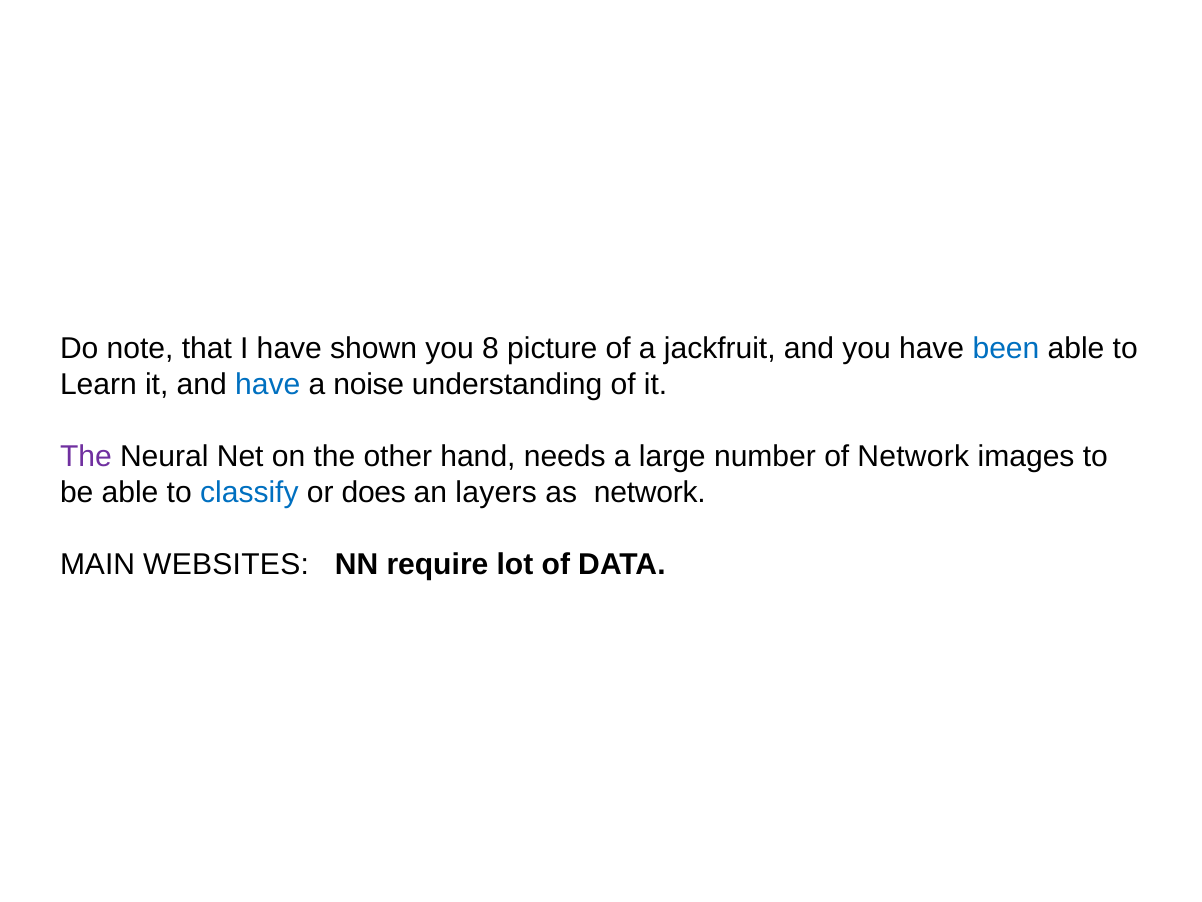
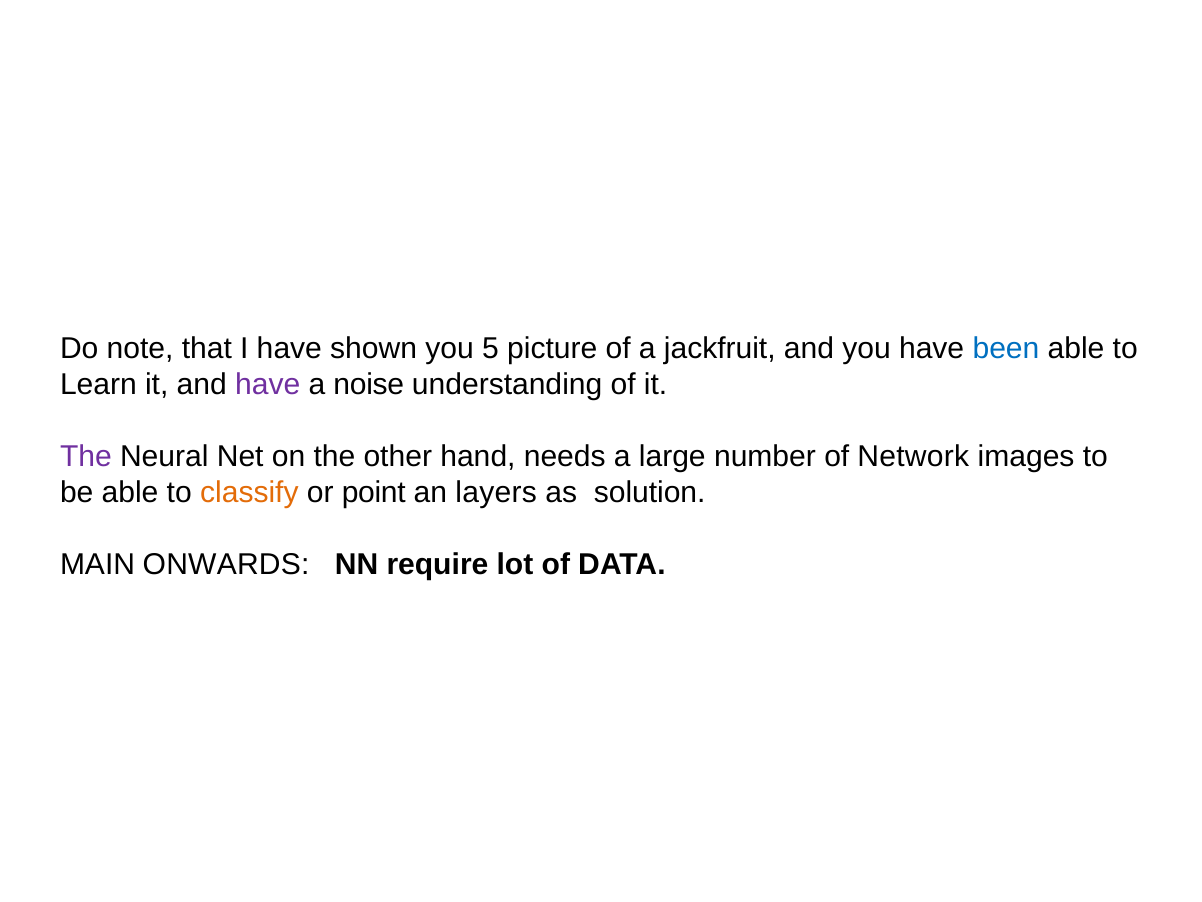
8: 8 -> 5
have at (268, 384) colour: blue -> purple
classify colour: blue -> orange
does: does -> point
as network: network -> solution
WEBSITES: WEBSITES -> ONWARDS
